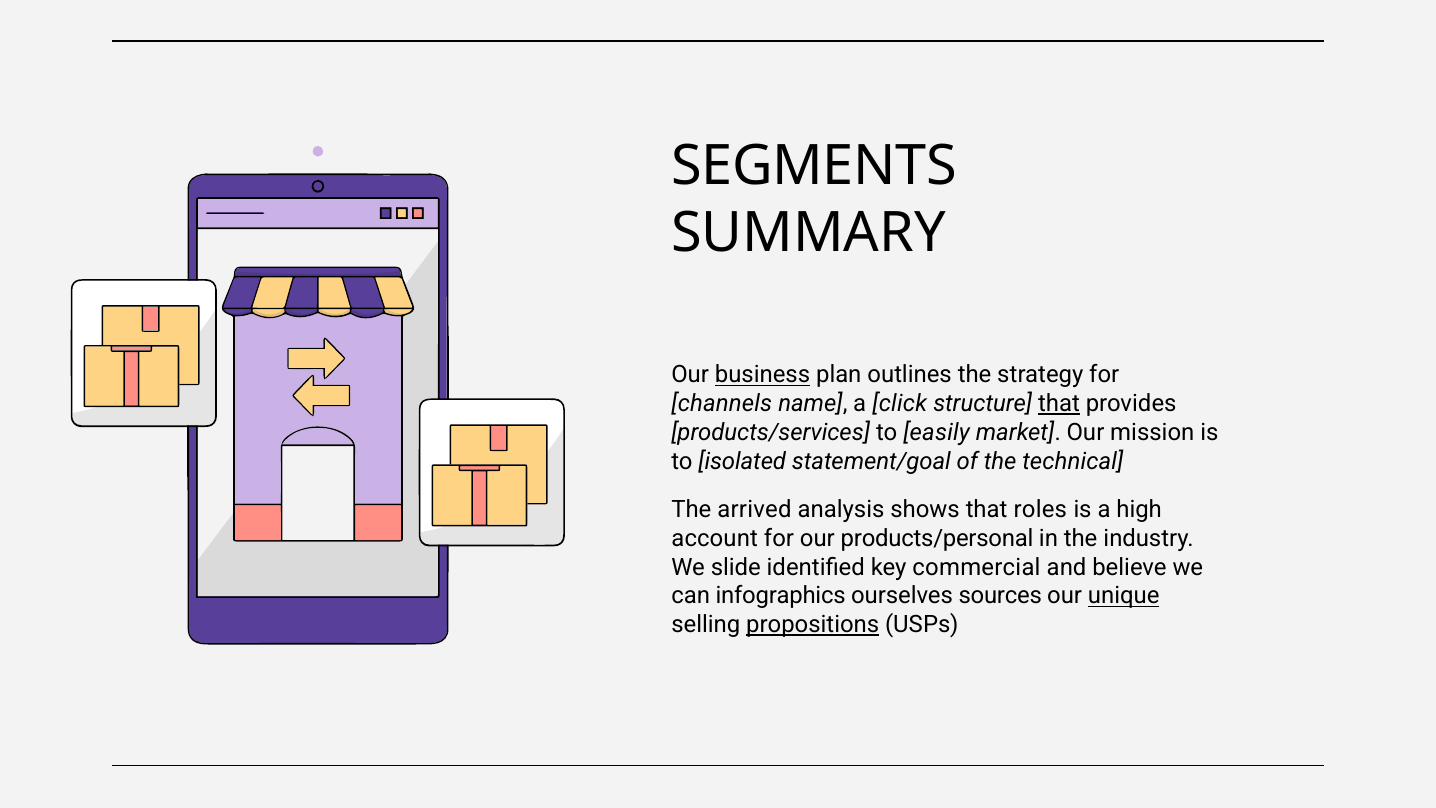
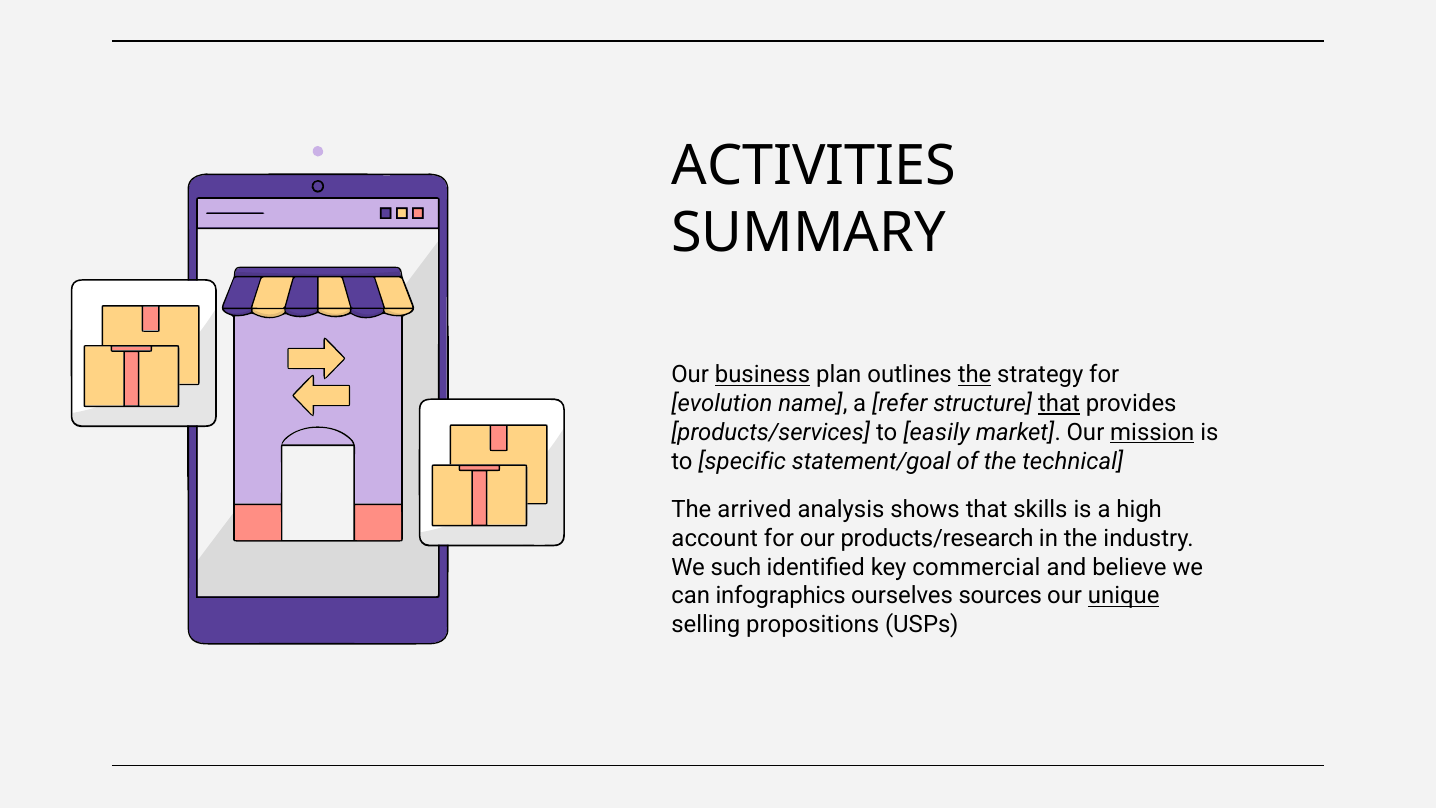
SEGMENTS: SEGMENTS -> ACTIVITIES
the at (975, 375) underline: none -> present
channels: channels -> evolution
click: click -> refer
mission underline: none -> present
isolated: isolated -> specific
roles: roles -> skills
products/personal: products/personal -> products/research
slide: slide -> such
propositions underline: present -> none
